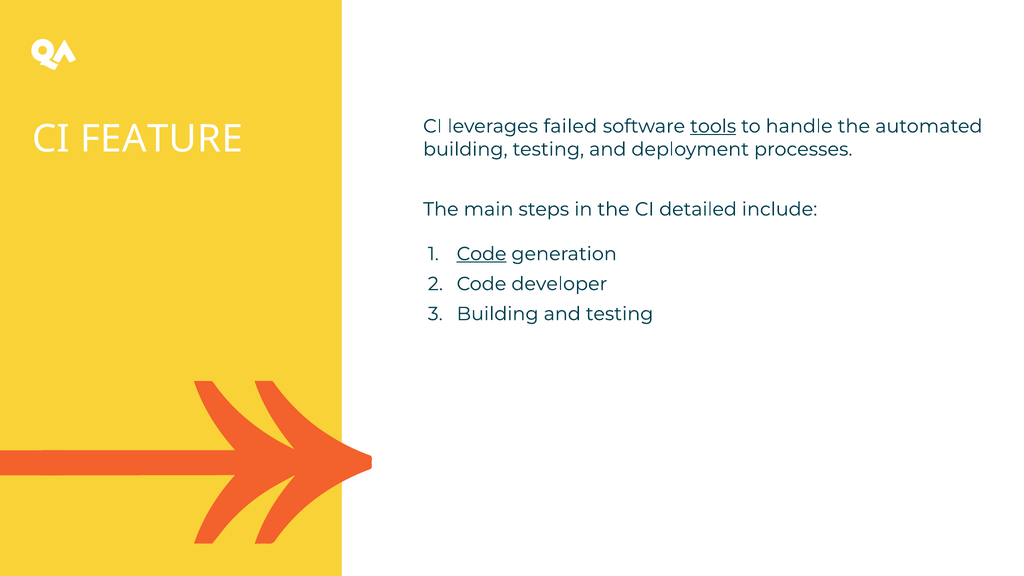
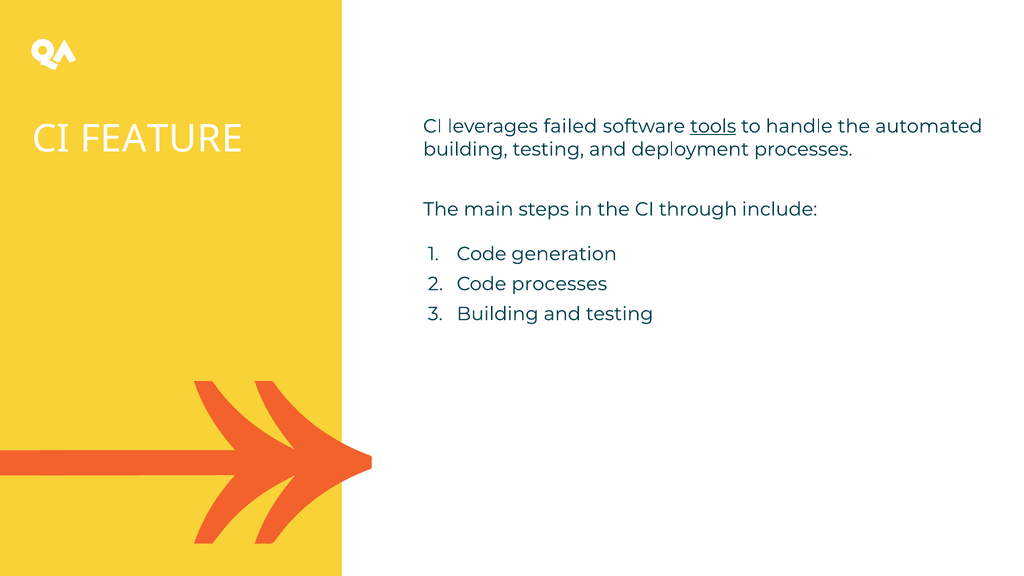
detailed: detailed -> through
Code at (482, 254) underline: present -> none
Code developer: developer -> processes
